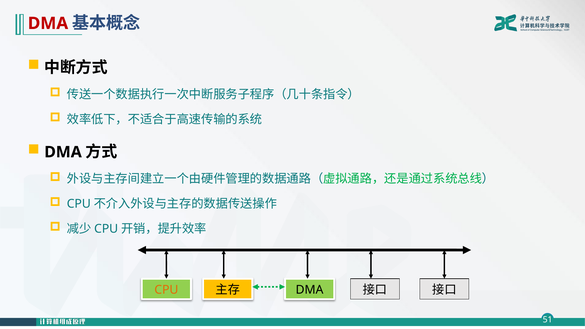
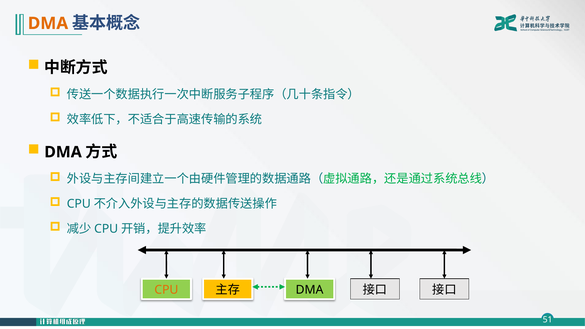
DMA at (48, 23) colour: red -> orange
